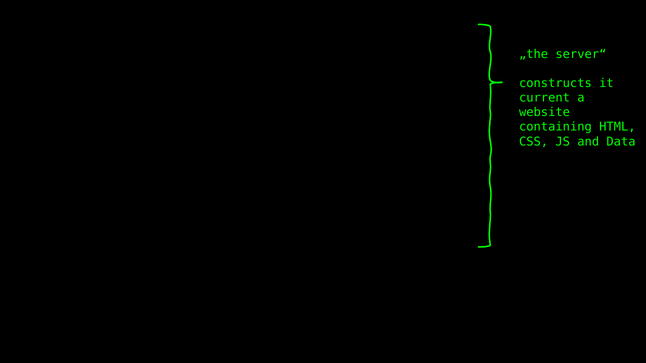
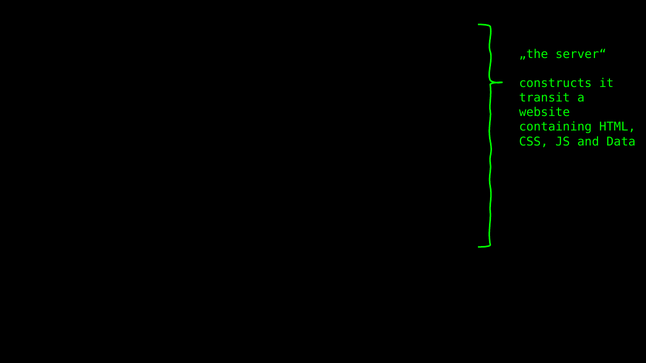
current: current -> transit
